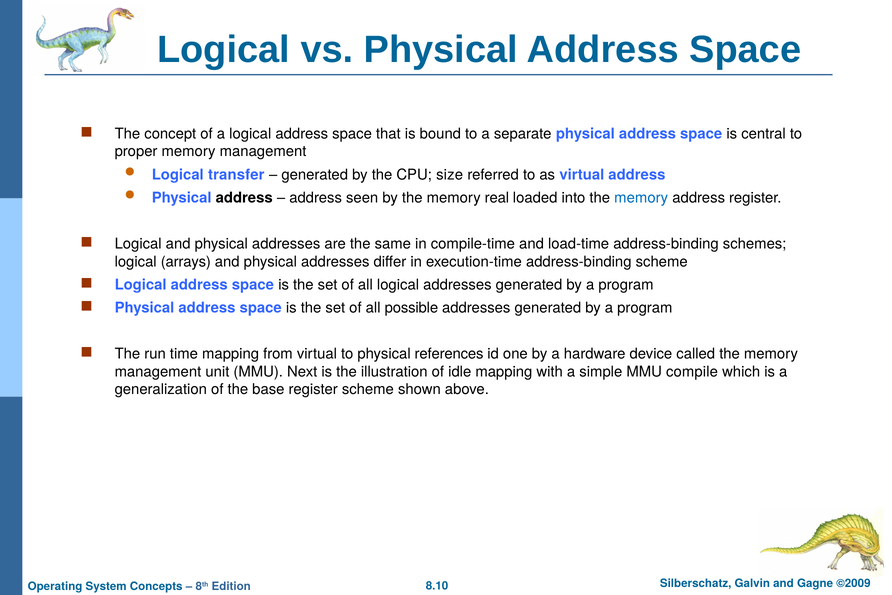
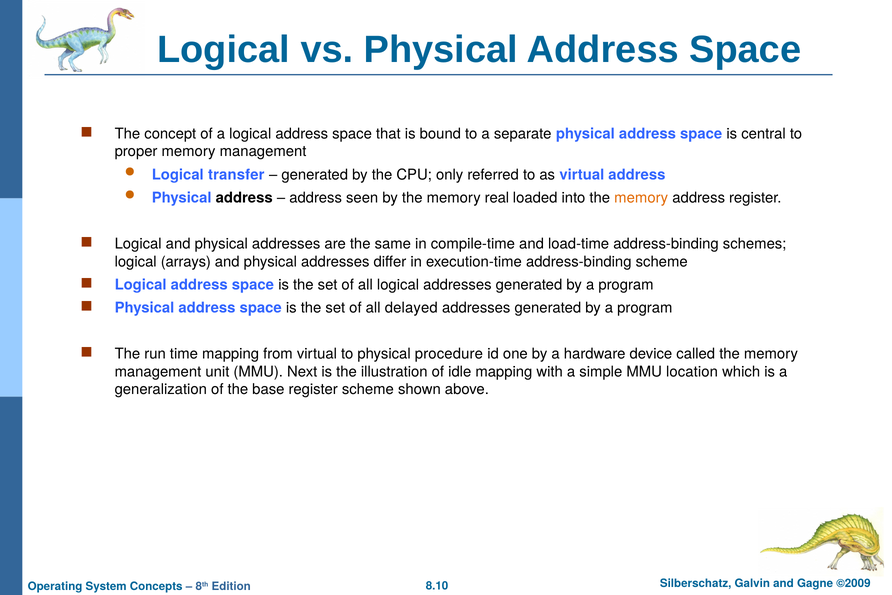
size: size -> only
memory at (641, 198) colour: blue -> orange
possible: possible -> delayed
references: references -> procedure
compile: compile -> location
